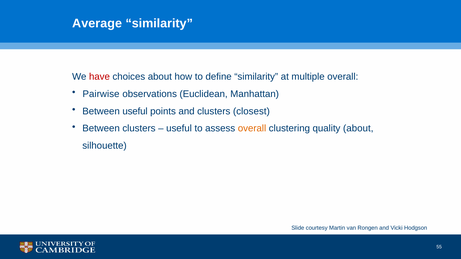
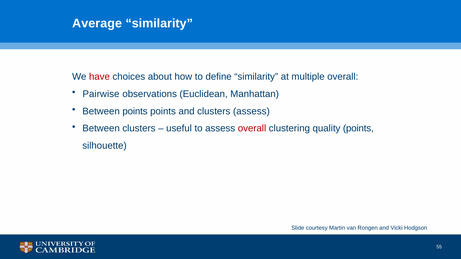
Between useful: useful -> points
clusters closest: closest -> assess
overall at (252, 129) colour: orange -> red
quality about: about -> points
